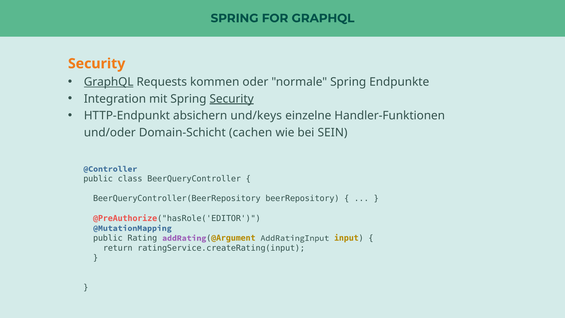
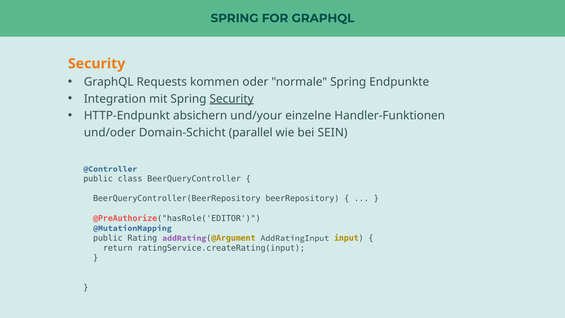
GraphQL at (109, 82) underline: present -> none
und/keys: und/keys -> und/your
cachen: cachen -> parallel
